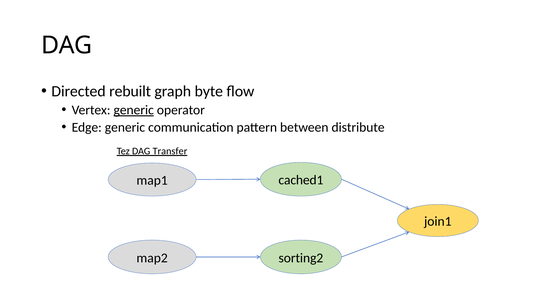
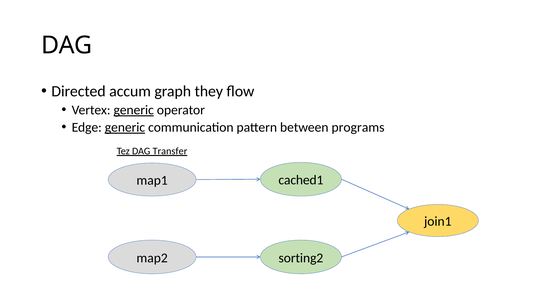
rebuilt: rebuilt -> accum
byte: byte -> they
generic at (125, 128) underline: none -> present
distribute: distribute -> programs
